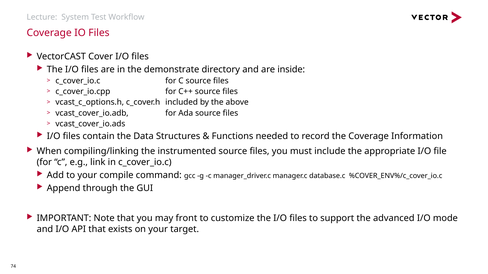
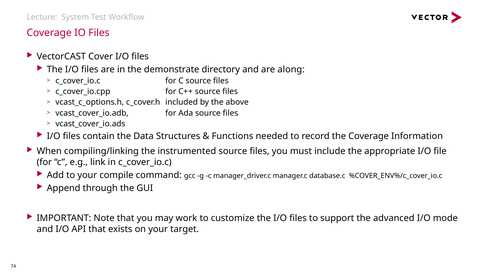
inside: inside -> along
front: front -> work
